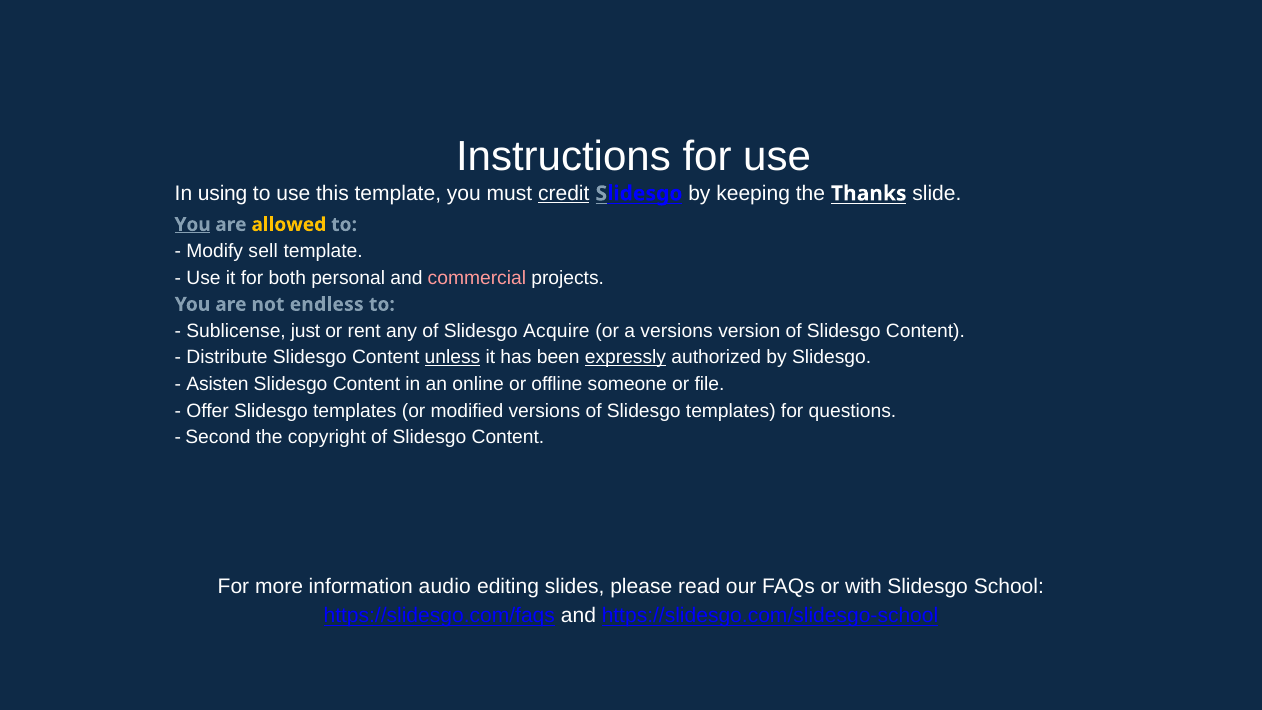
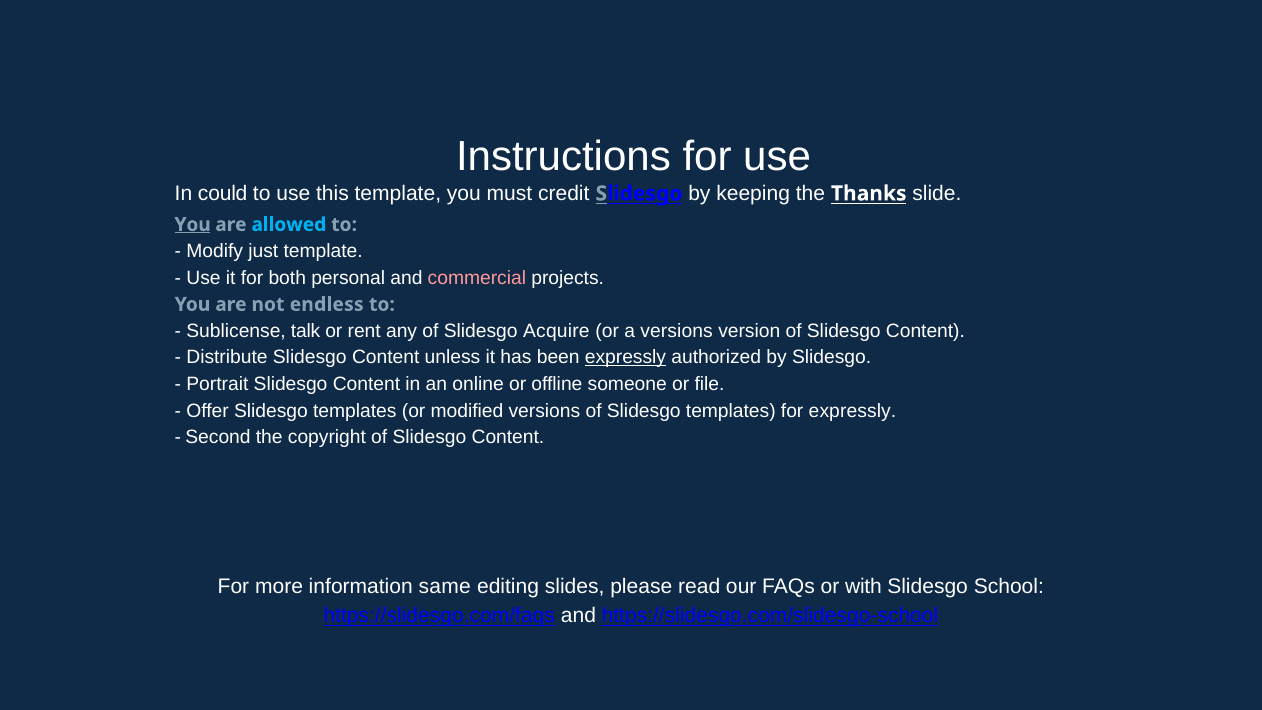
using: using -> could
credit underline: present -> none
allowed colour: yellow -> light blue
sell: sell -> just
just: just -> talk
unless underline: present -> none
Asisten: Asisten -> Portrait
for questions: questions -> expressly
audio: audio -> same
